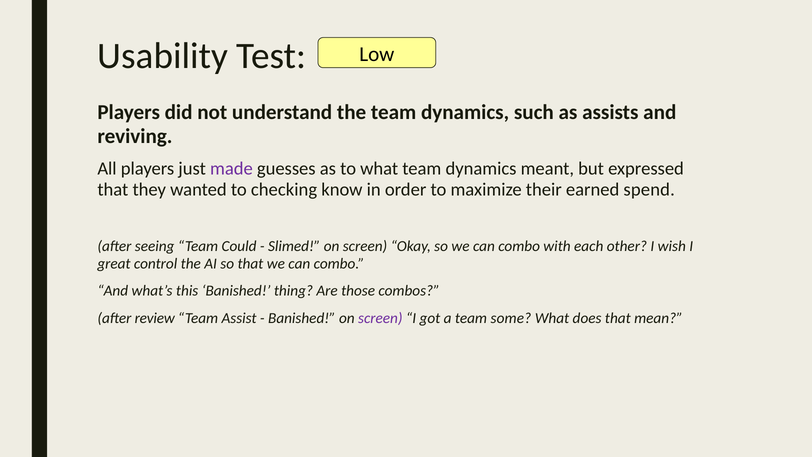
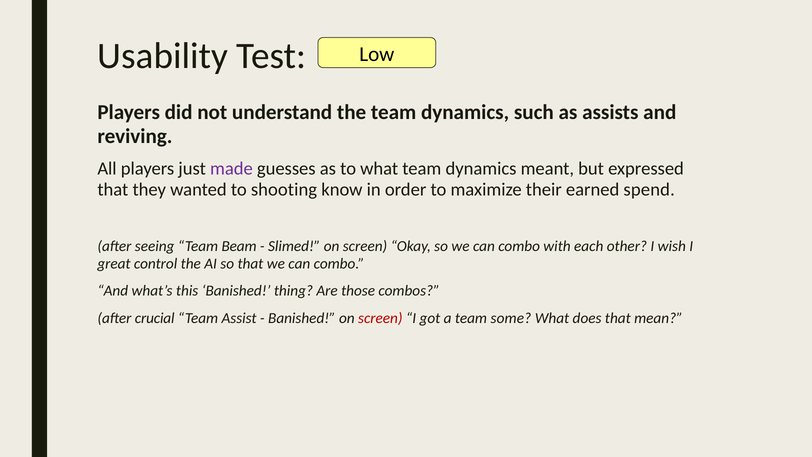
checking: checking -> shooting
Could: Could -> Beam
review: review -> crucial
screen at (380, 318) colour: purple -> red
